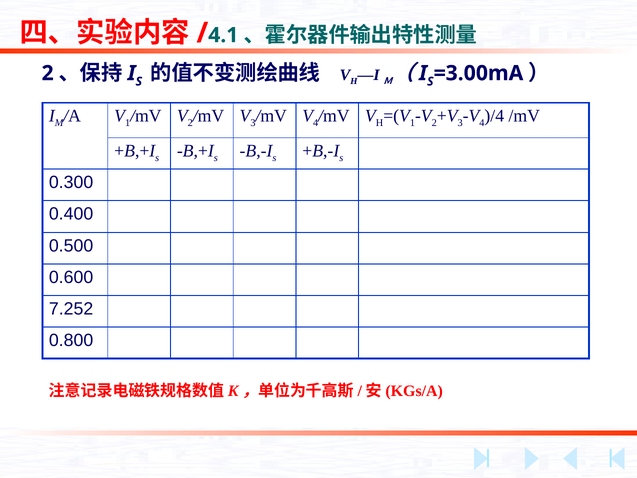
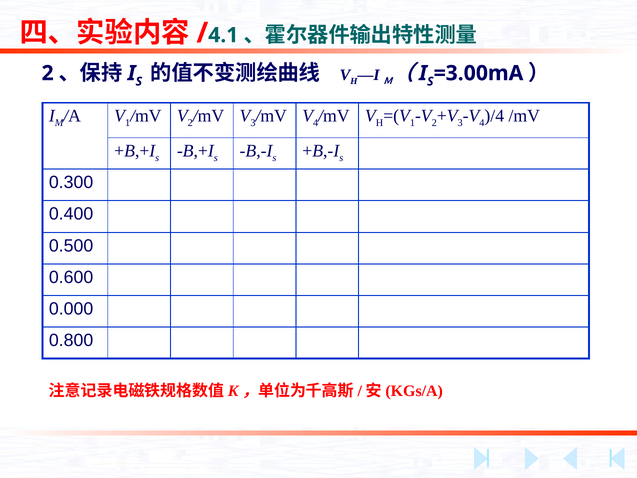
7.252: 7.252 -> 0.000
